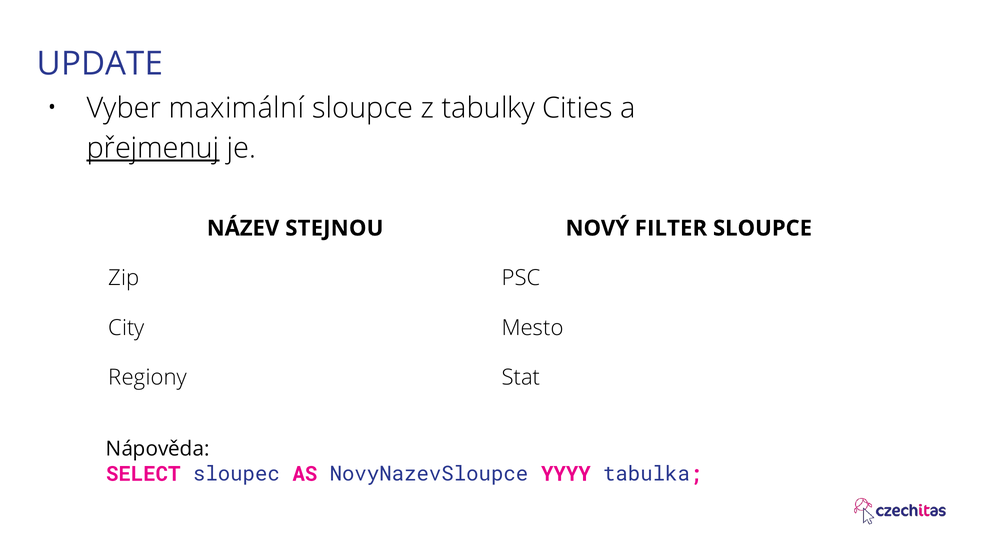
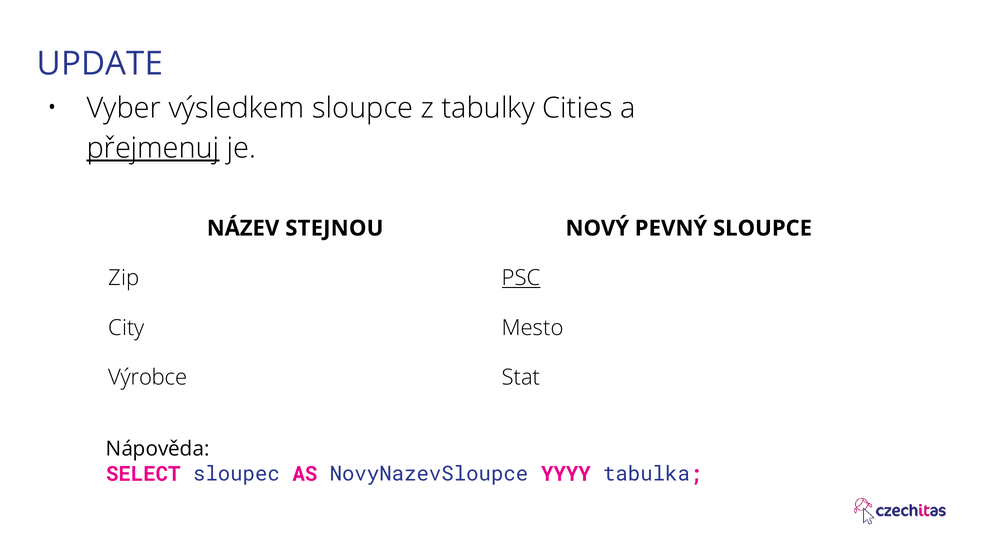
maximální: maximální -> výsledkem
FILTER: FILTER -> PEVNÝ
PSC underline: none -> present
Regiony: Regiony -> Výrobce
